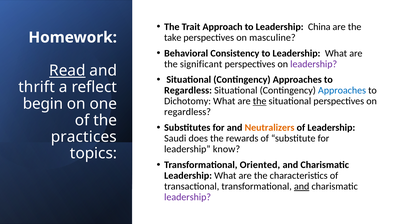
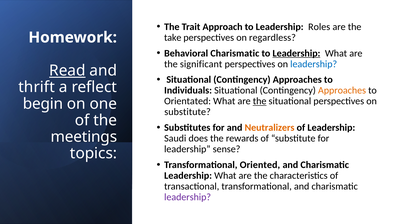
China: China -> Roles
masculine: masculine -> regardless
Behavioral Consistency: Consistency -> Charismatic
Leadership at (296, 53) underline: none -> present
leadership at (314, 64) colour: purple -> blue
Regardless at (188, 91): Regardless -> Individuals
Approaches at (342, 91) colour: blue -> orange
Dichotomy: Dichotomy -> Orientated
regardless at (188, 112): regardless -> substitute
practices: practices -> meetings
know: know -> sense
and at (302, 187) underline: present -> none
